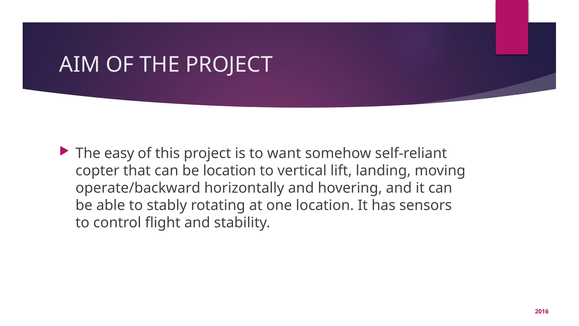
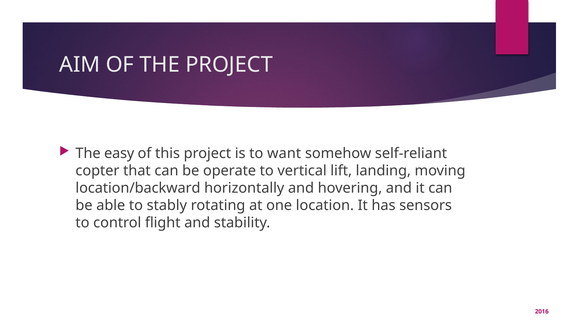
be location: location -> operate
operate/backward: operate/backward -> location/backward
